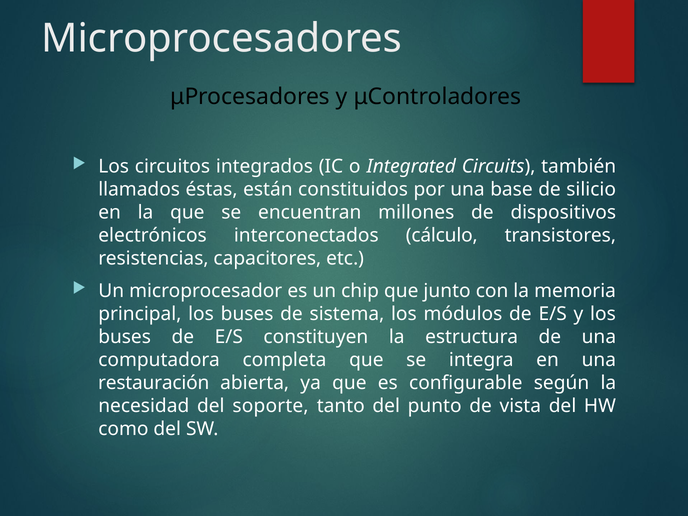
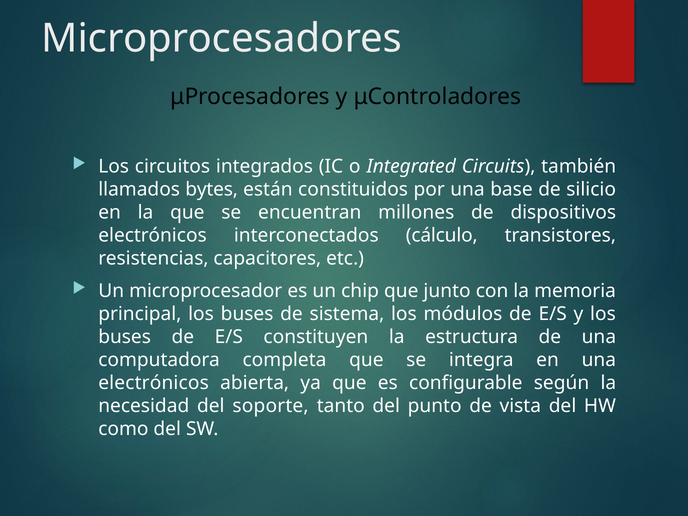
éstas: éstas -> bytes
restauración at (154, 383): restauración -> electrónicos
